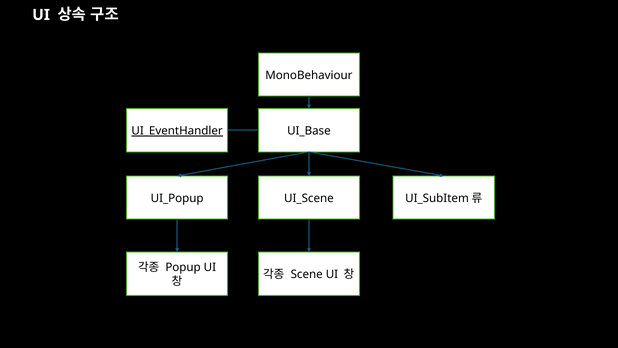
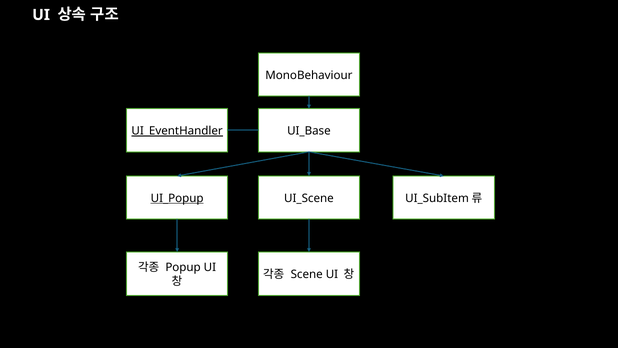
UI_Popup underline: none -> present
